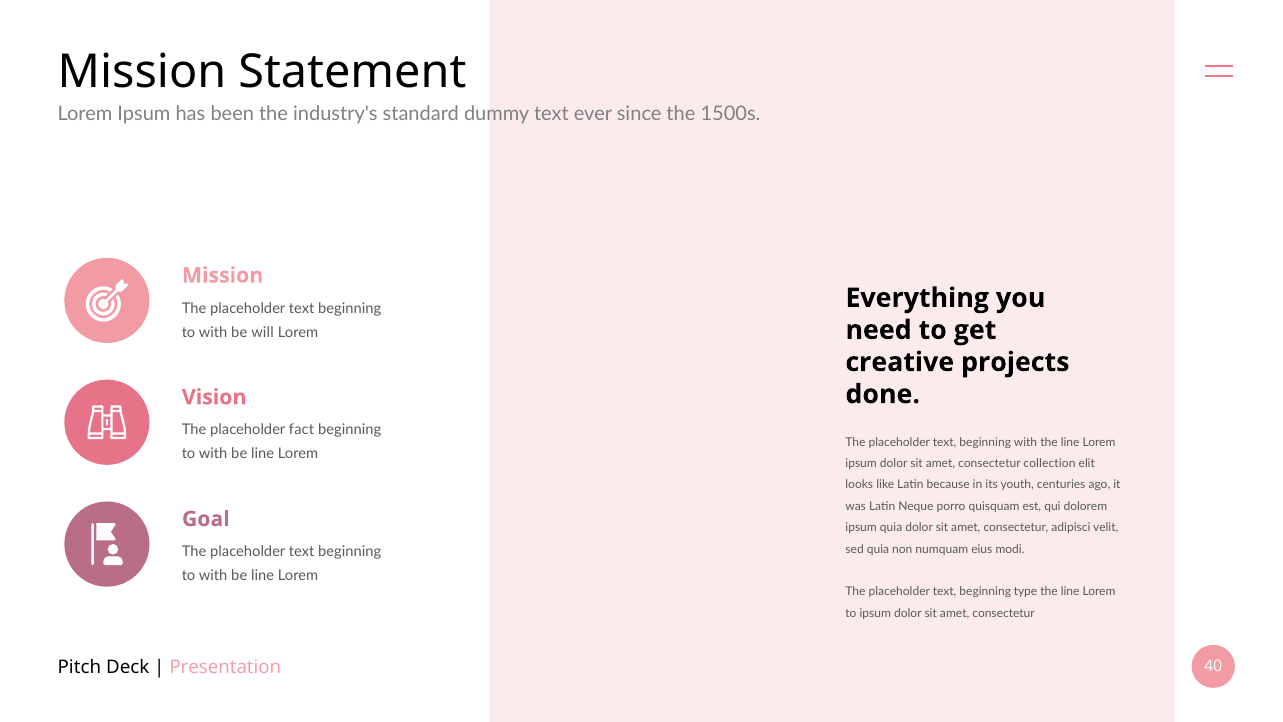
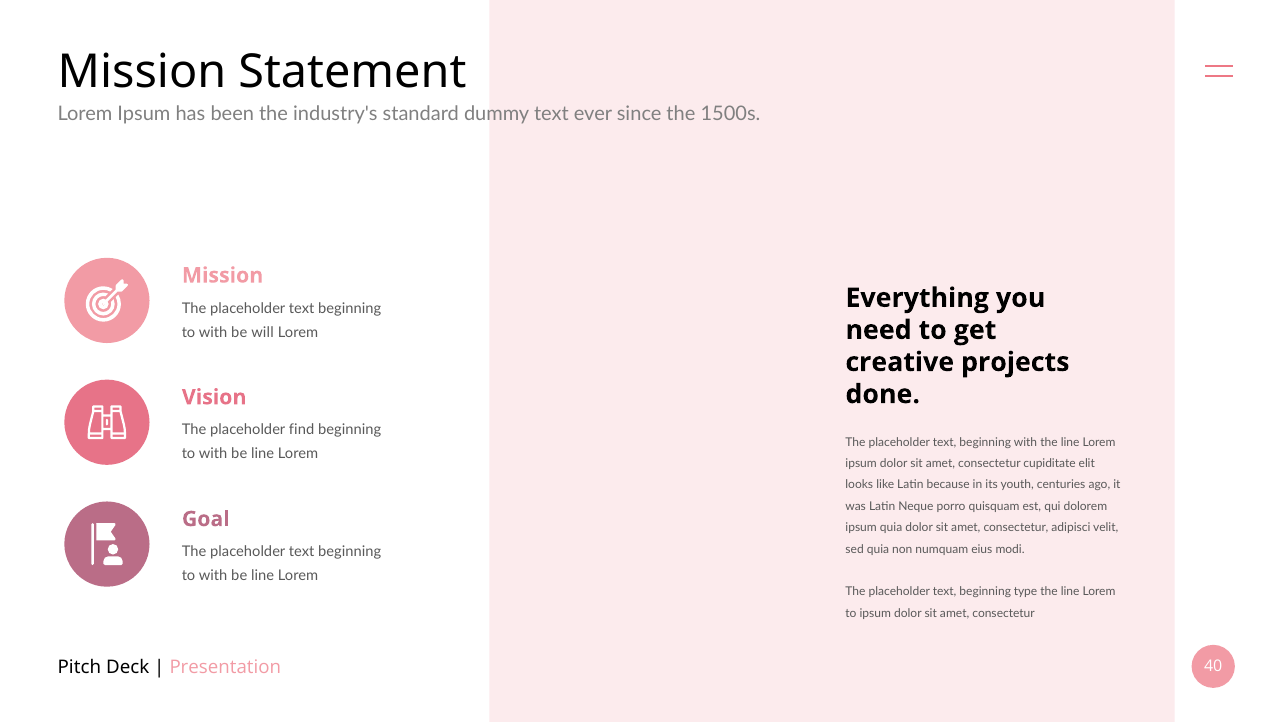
fact: fact -> find
collection: collection -> cupiditate
